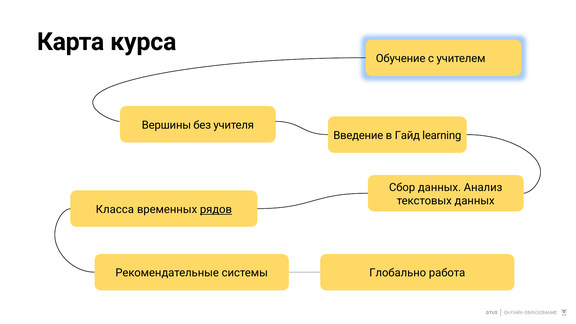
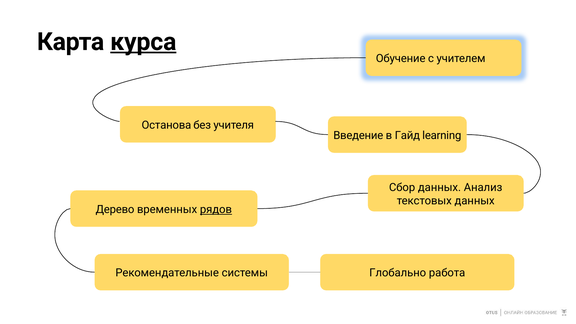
курса underline: none -> present
Вершины: Вершины -> Останова
Класса: Класса -> Дерево
